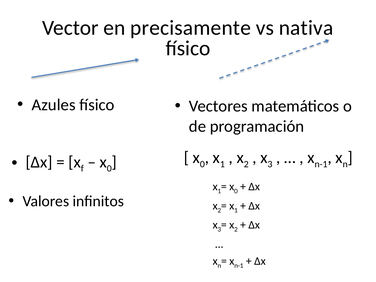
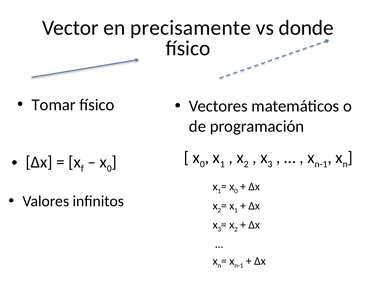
nativa: nativa -> donde
Azules: Azules -> Tomar
